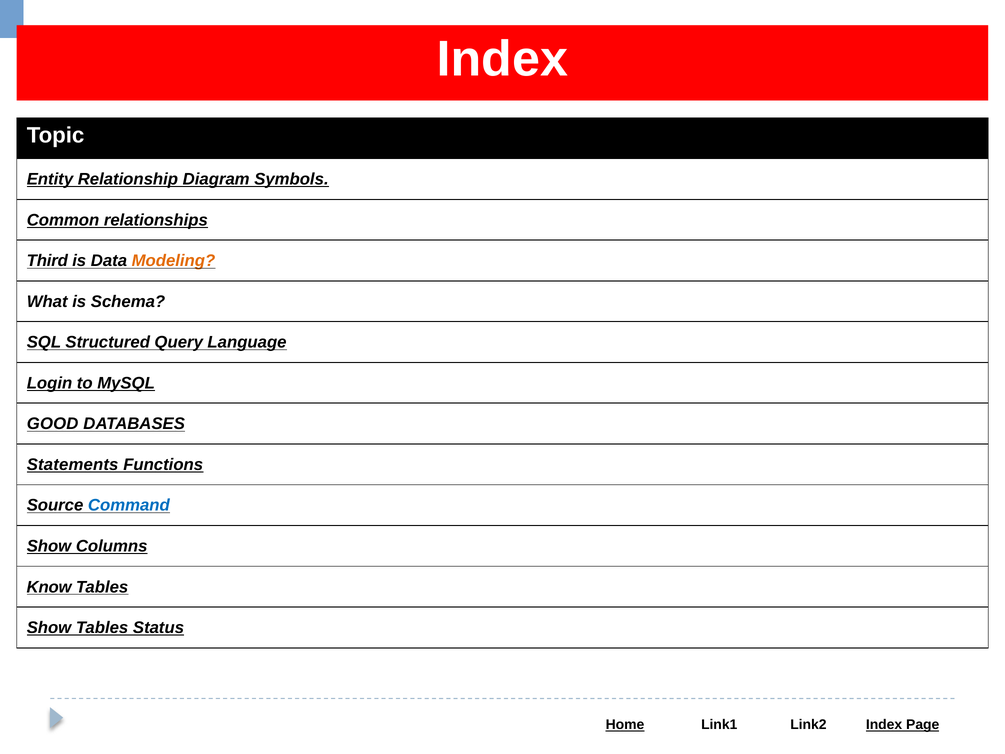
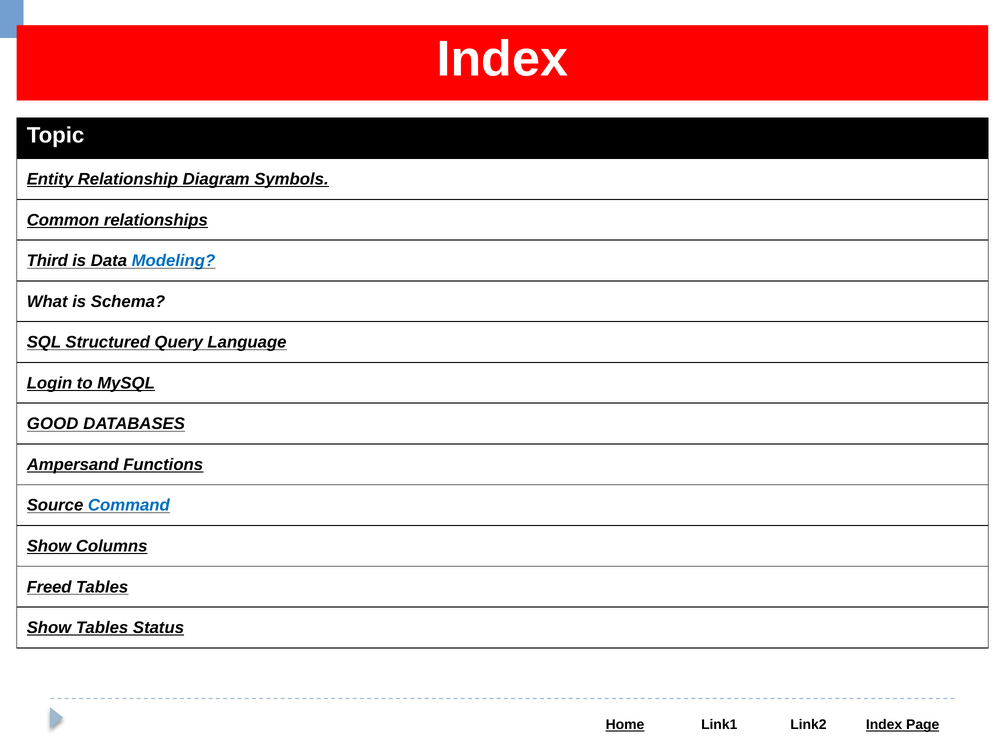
Modeling colour: orange -> blue
Statements: Statements -> Ampersand
Know: Know -> Freed
